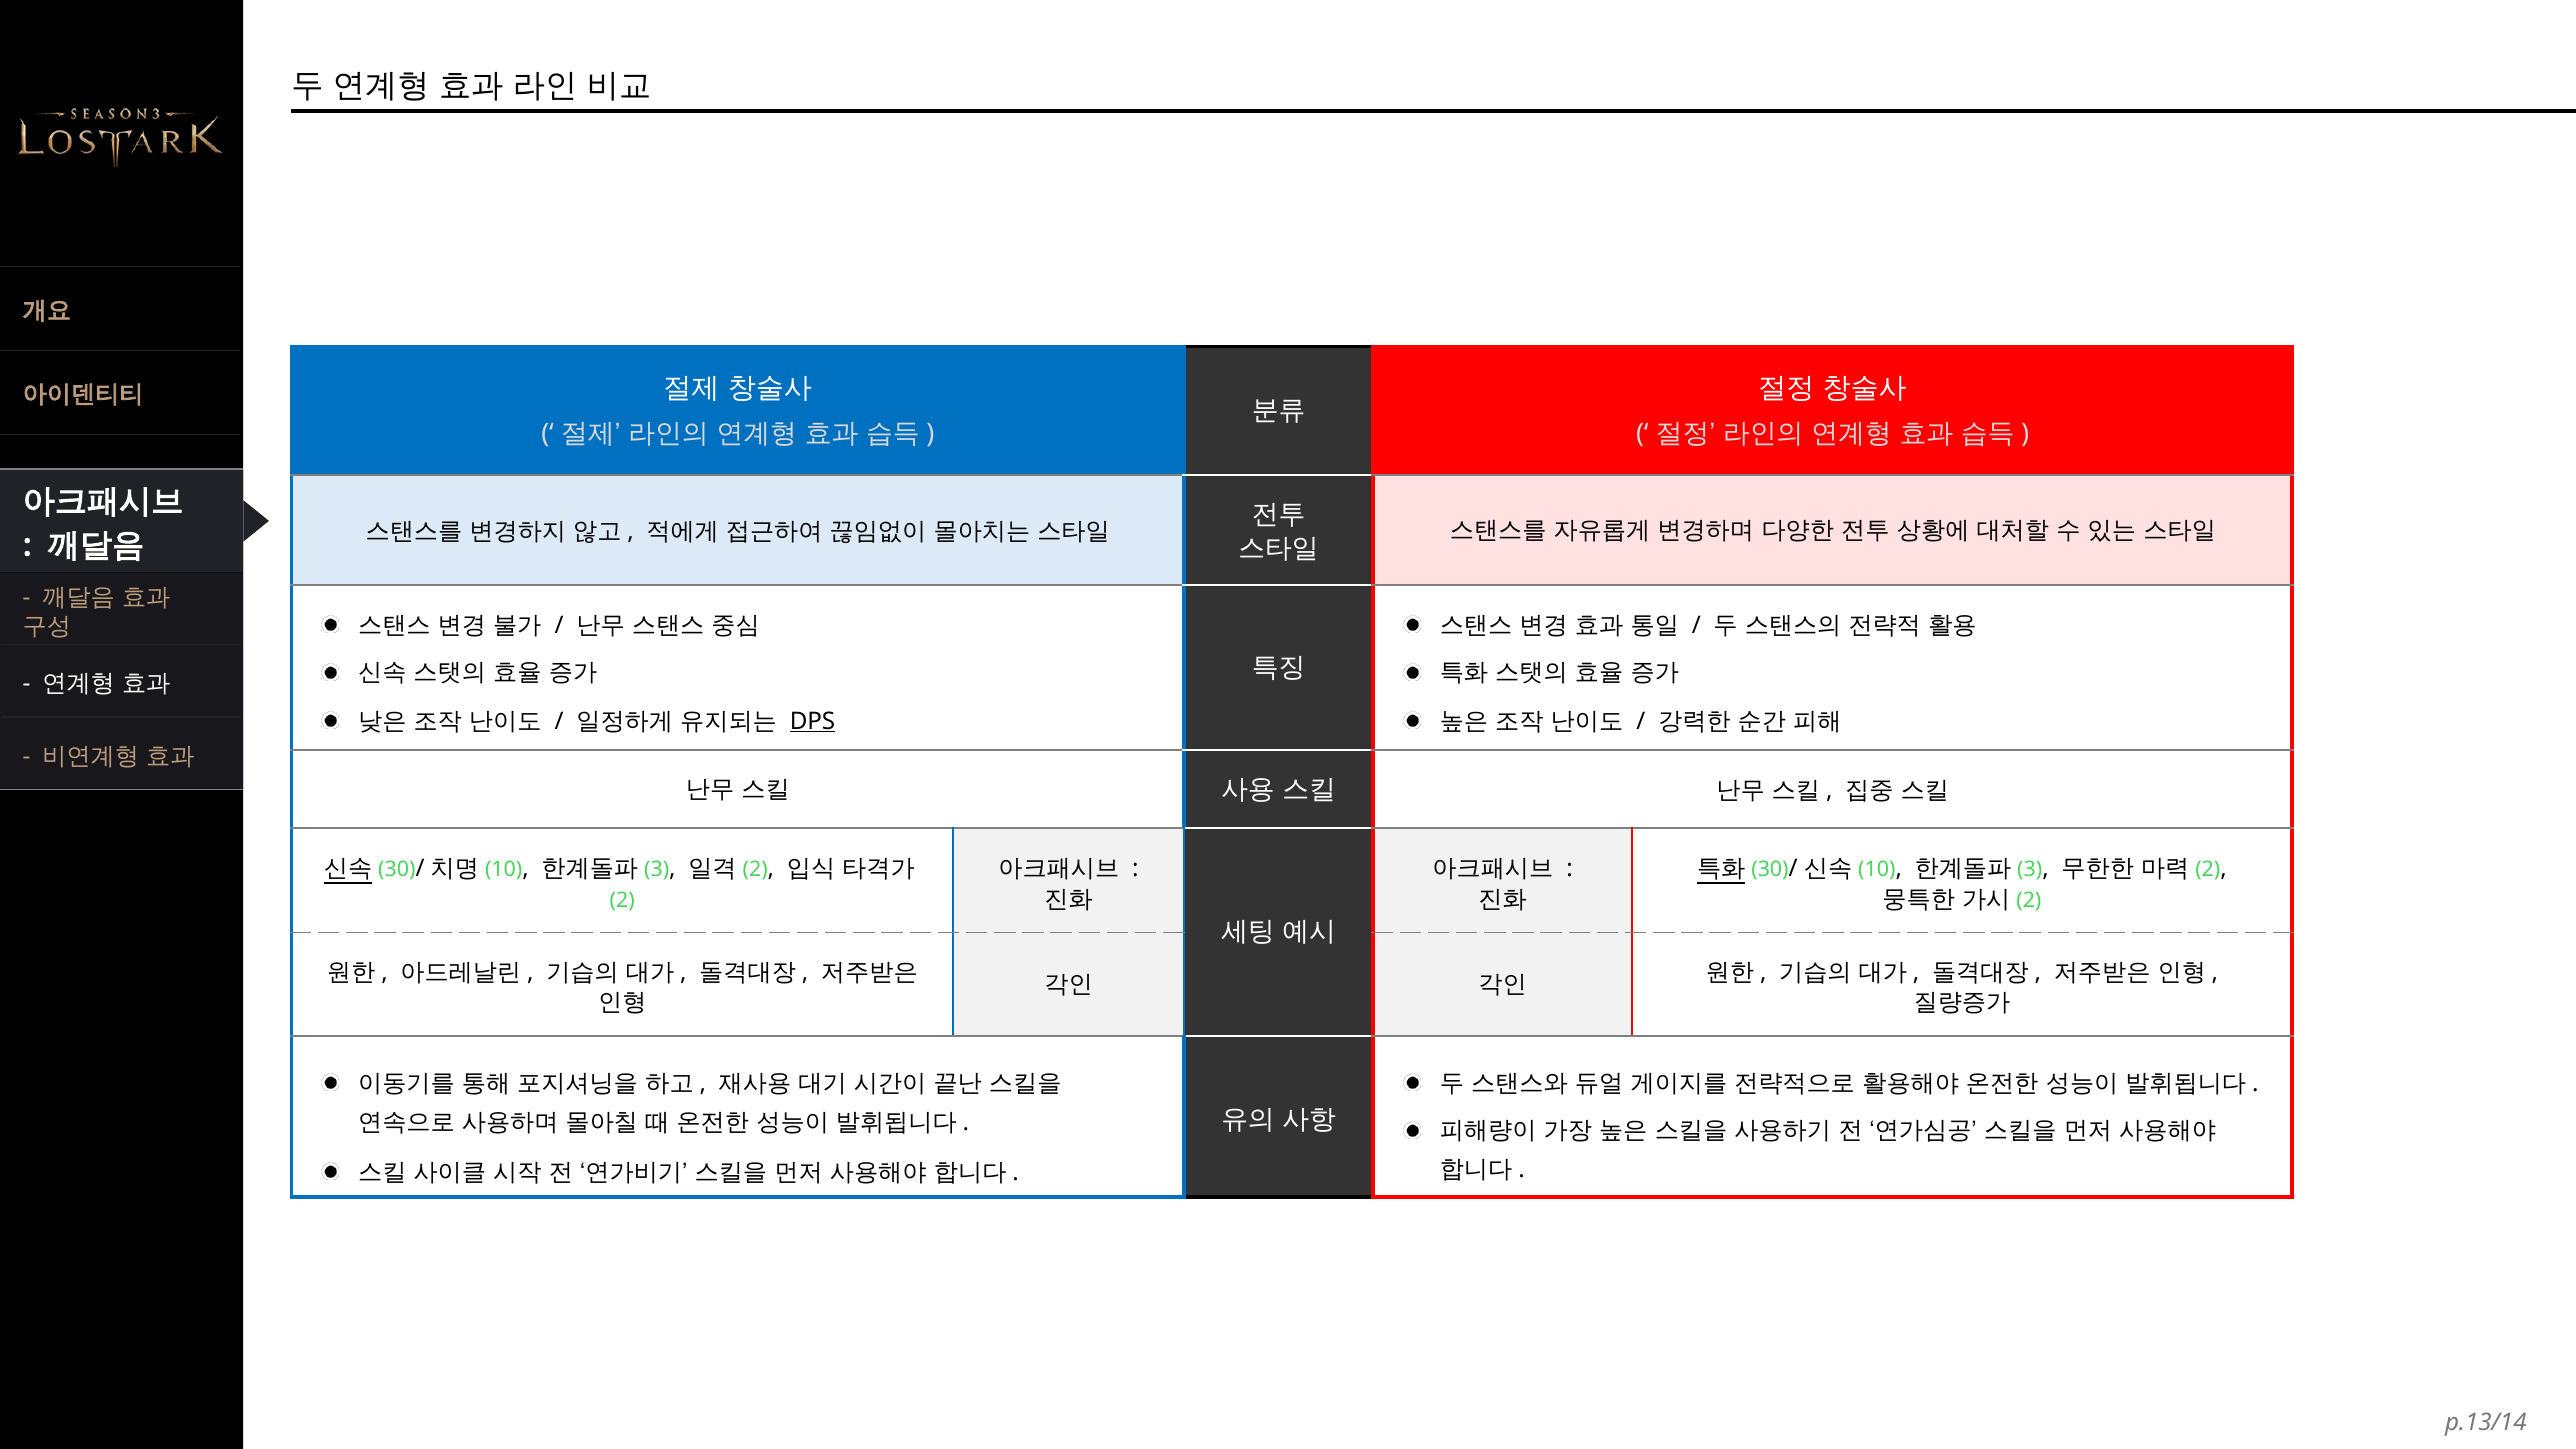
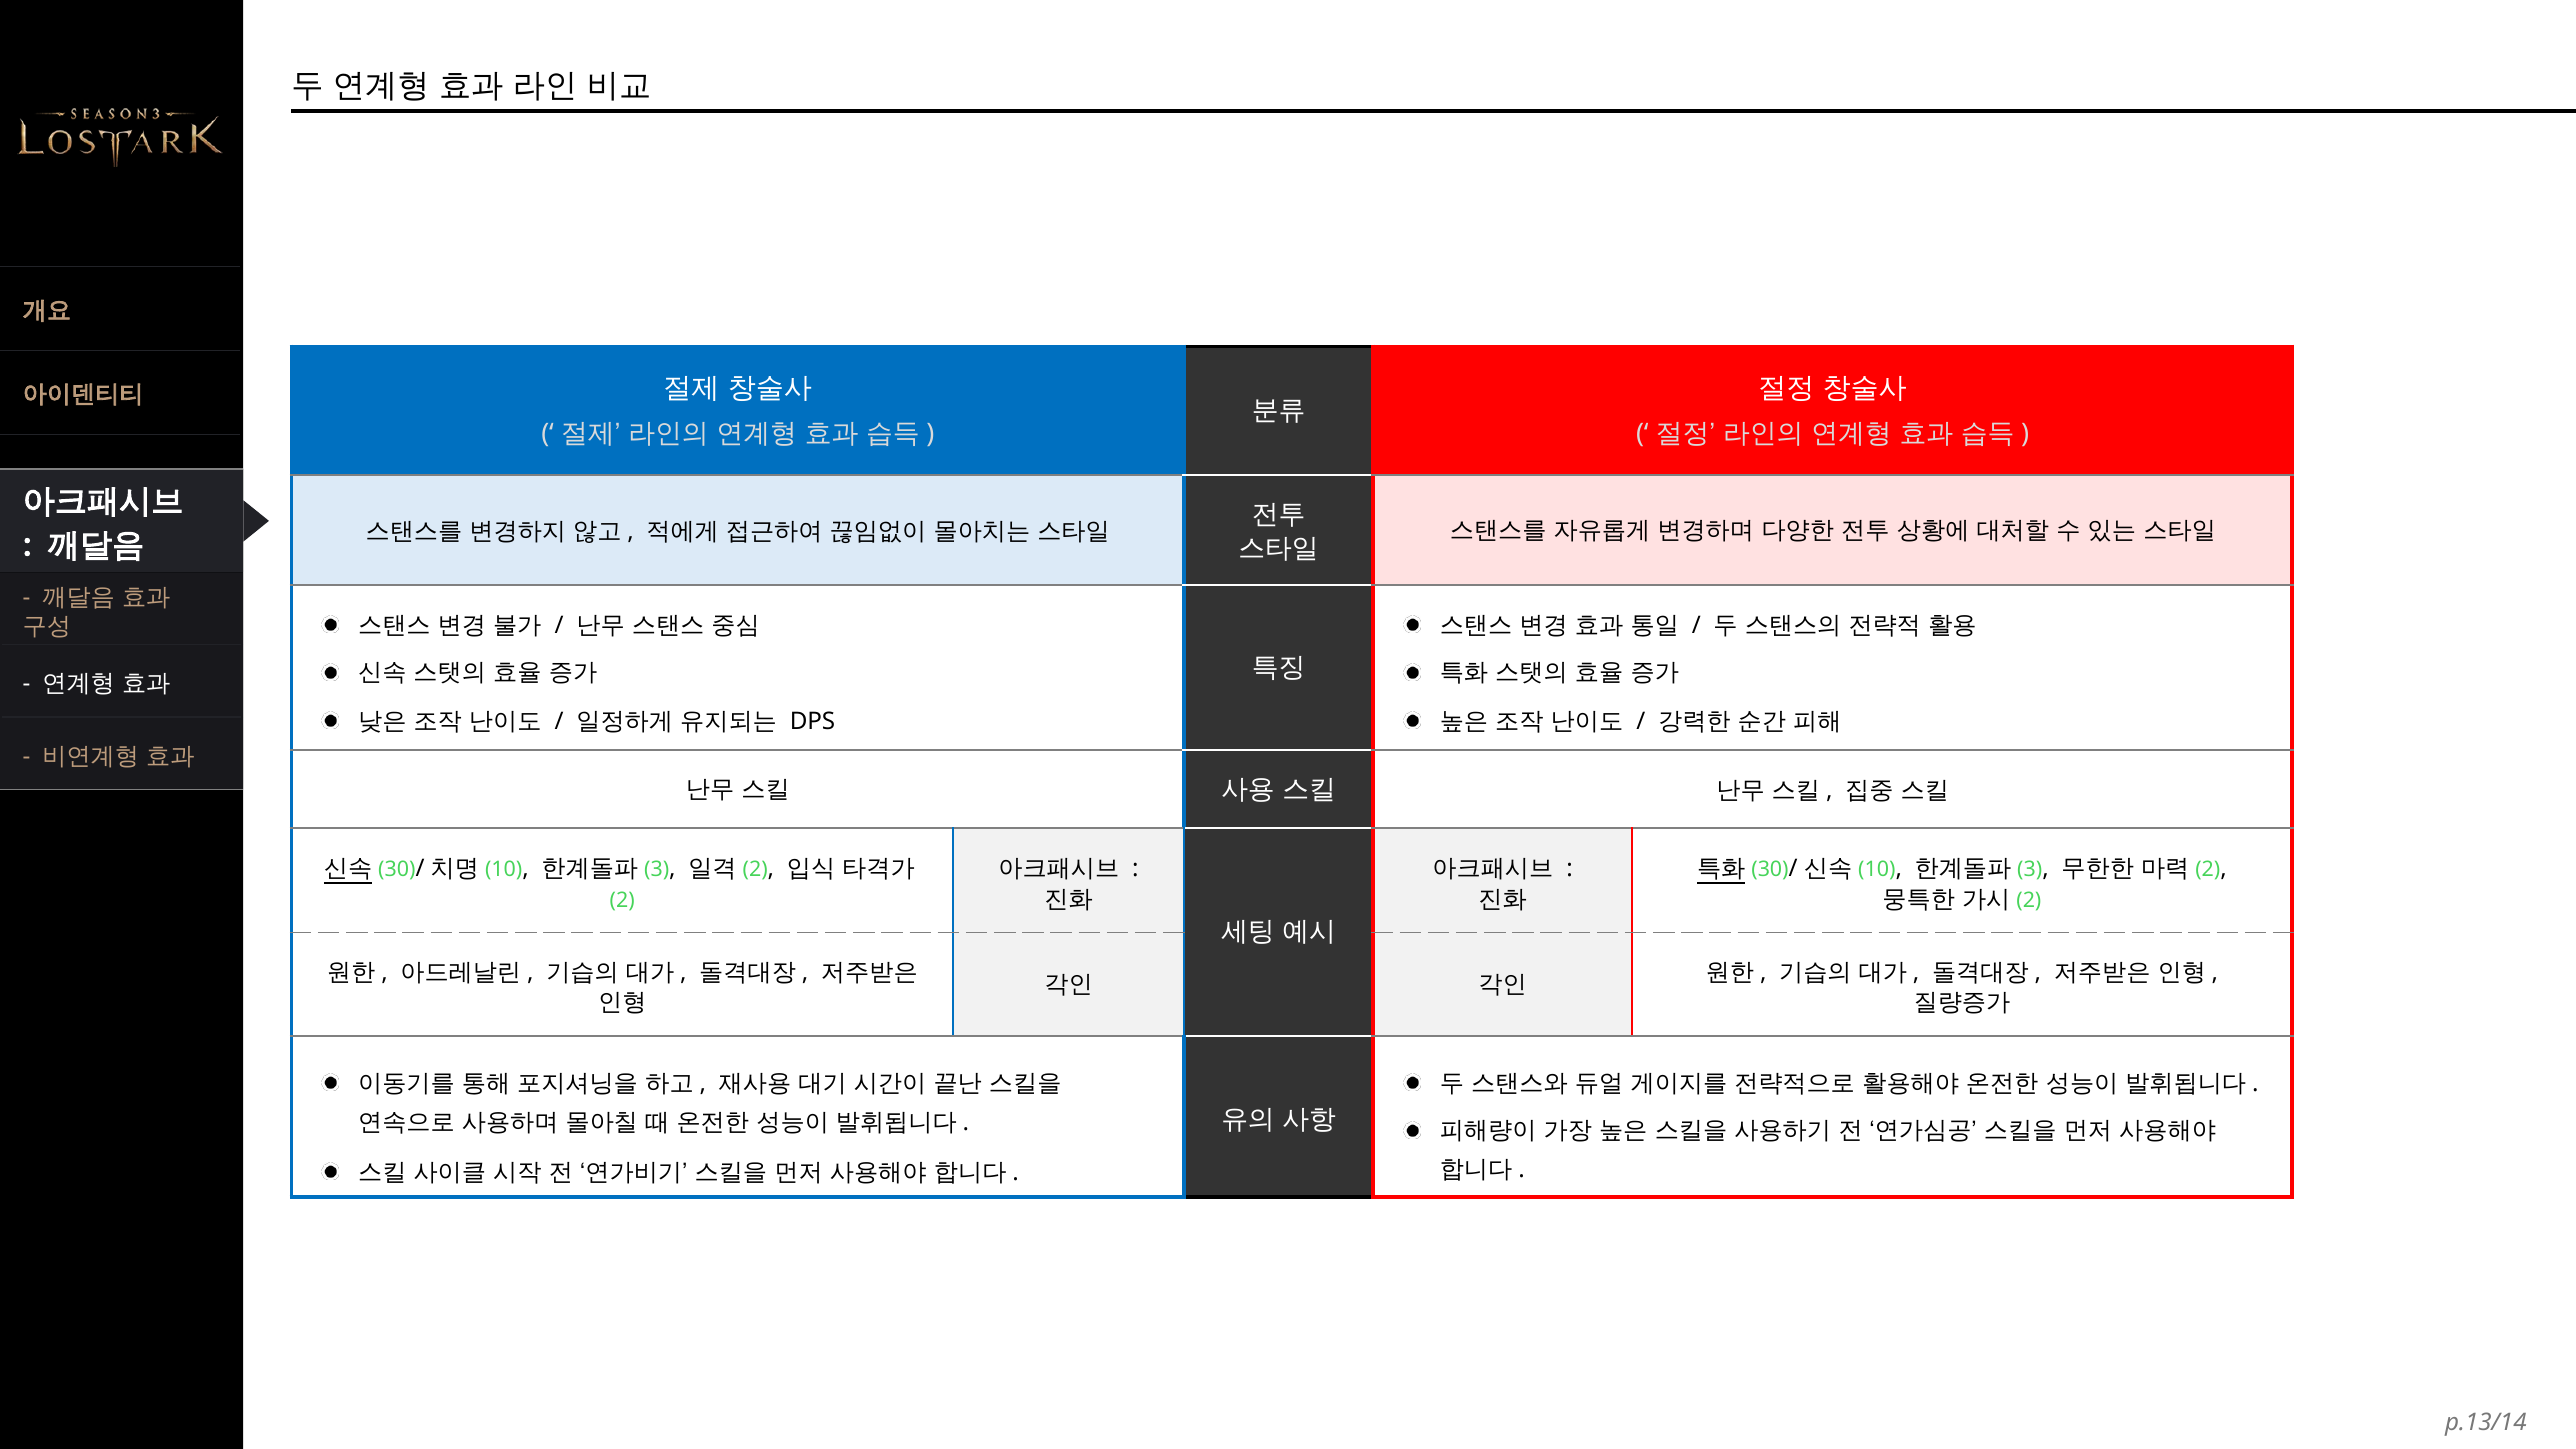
DPS underline: present -> none
